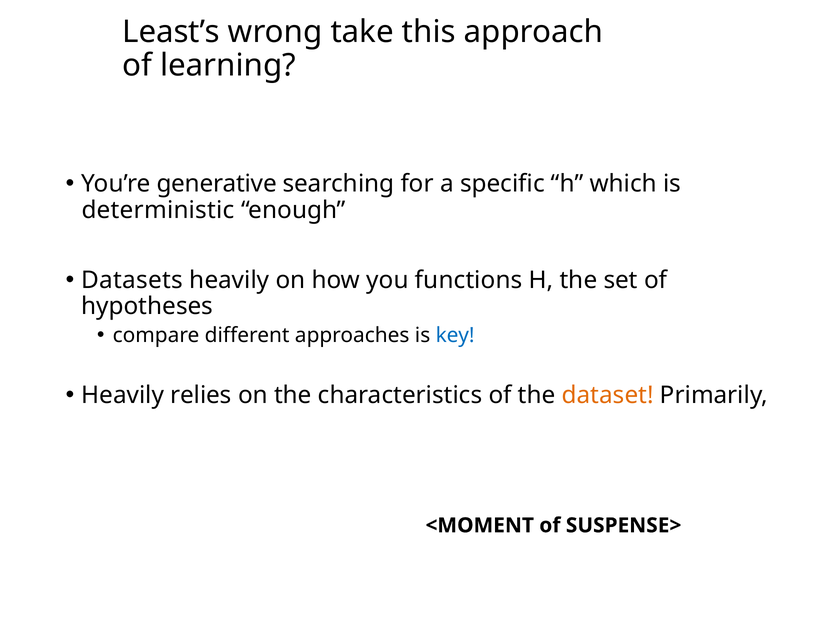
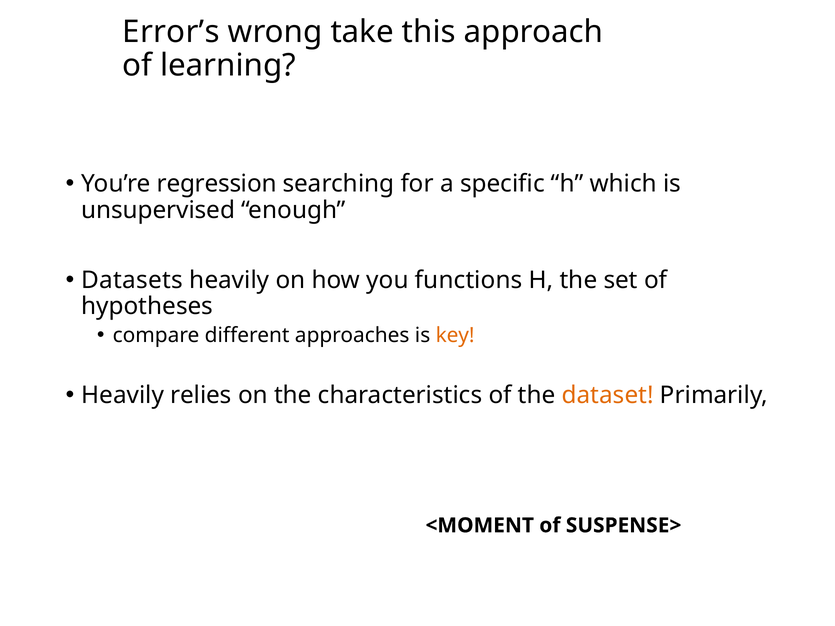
Least’s: Least’s -> Error’s
generative: generative -> regression
deterministic: deterministic -> unsupervised
key colour: blue -> orange
